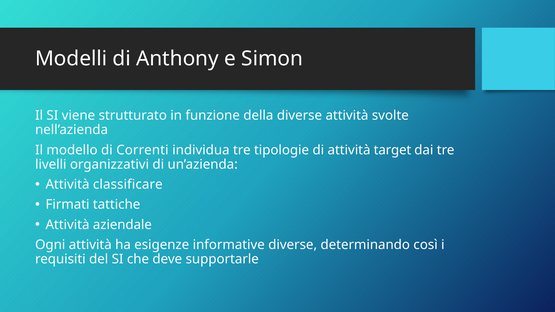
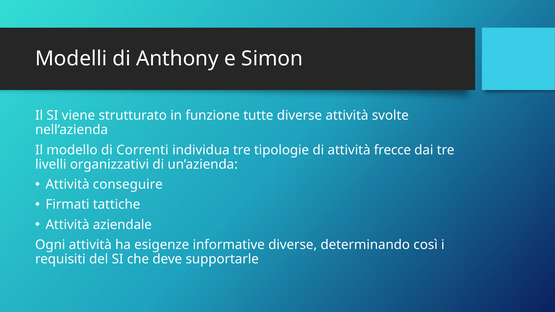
della: della -> tutte
target: target -> frecce
classificare: classificare -> conseguire
